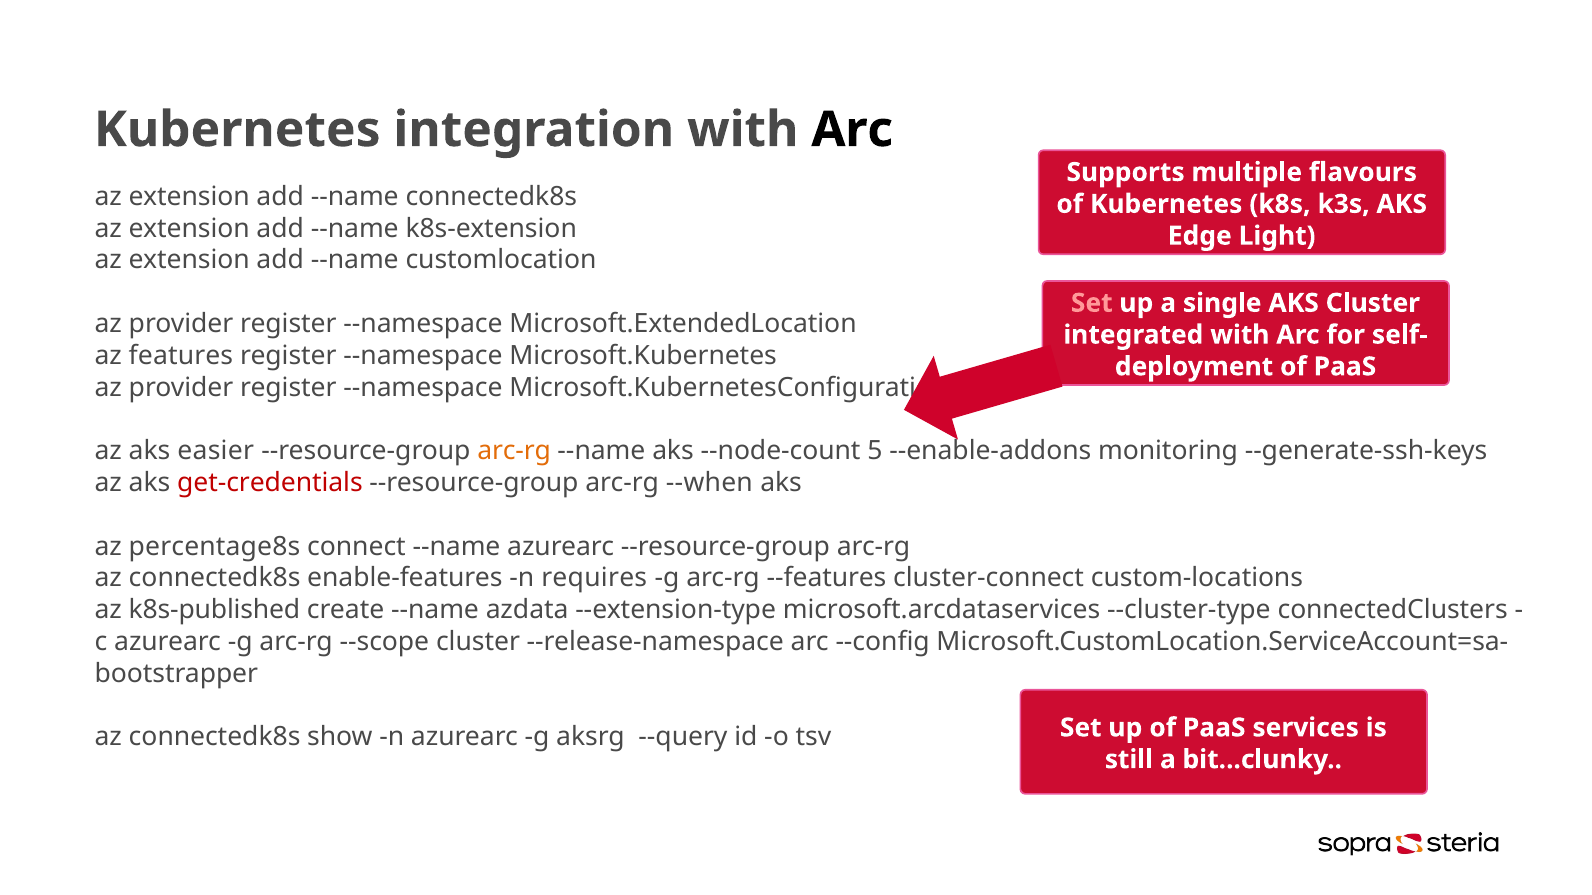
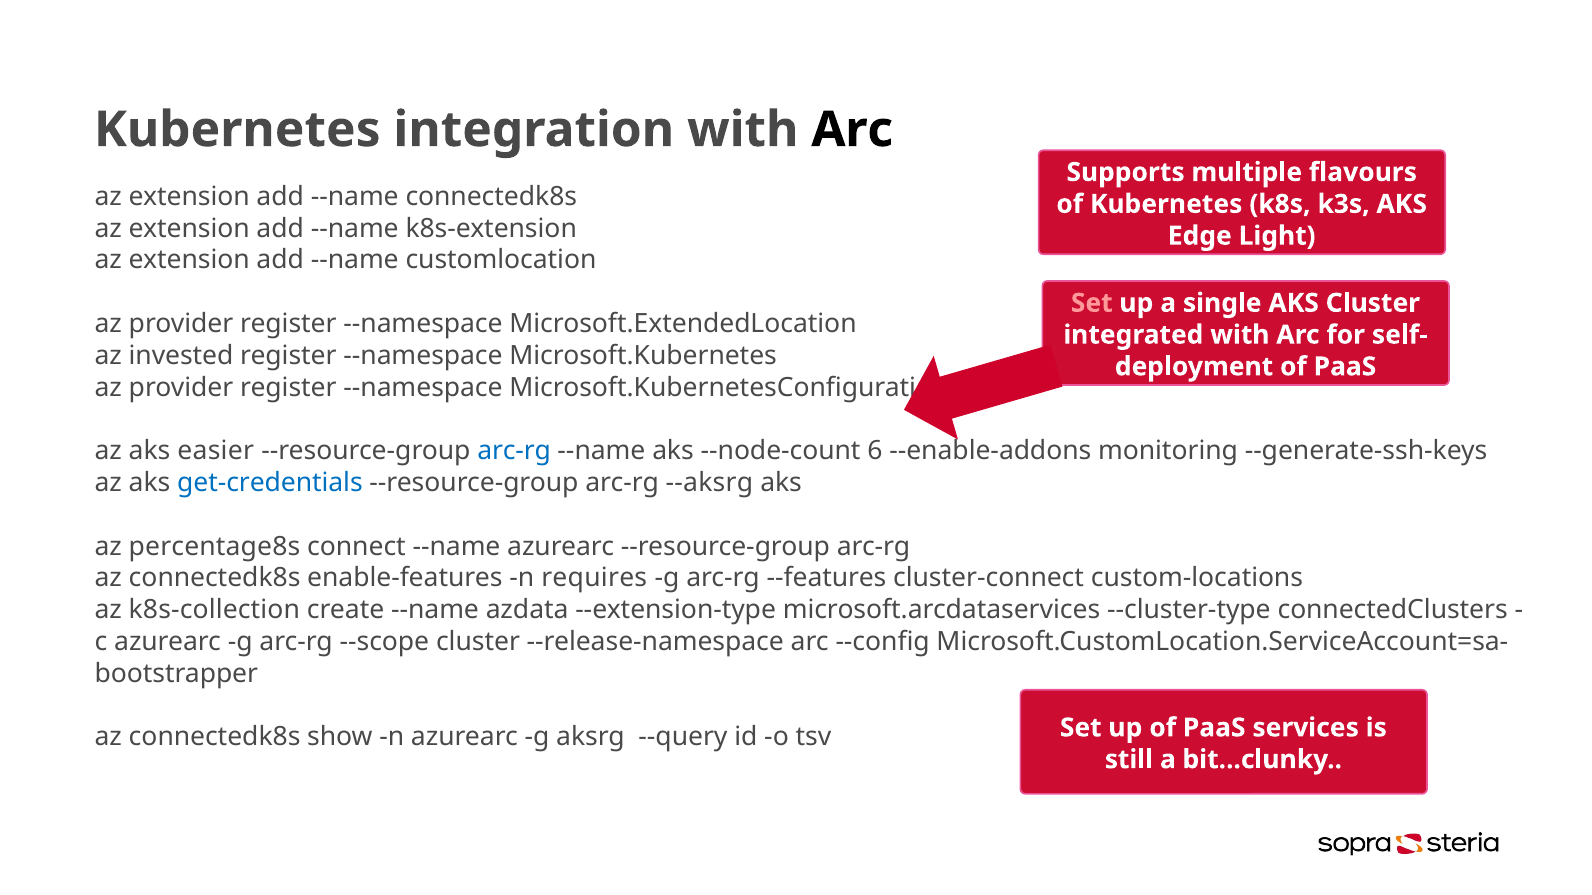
features: features -> invested
arc-rg at (514, 451) colour: orange -> blue
5: 5 -> 6
get-credentials colour: red -> blue
--when: --when -> --aksrg
k8s-published: k8s-published -> k8s-collection
